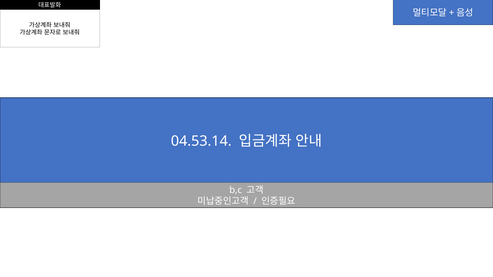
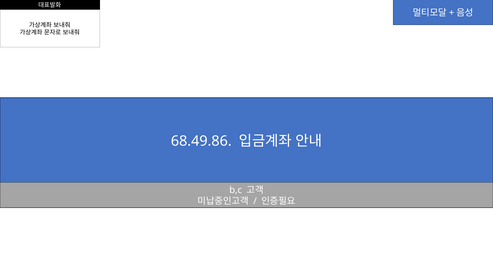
04.53.14: 04.53.14 -> 68.49.86
